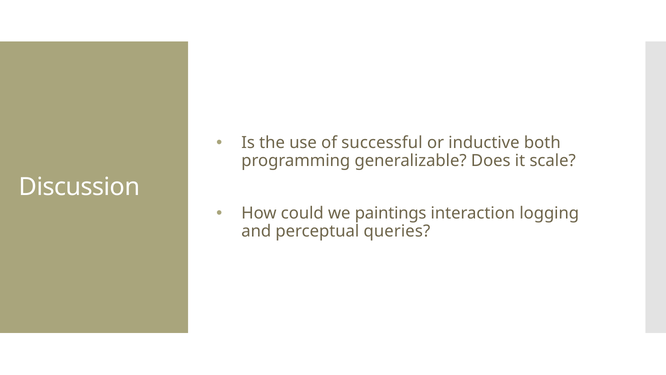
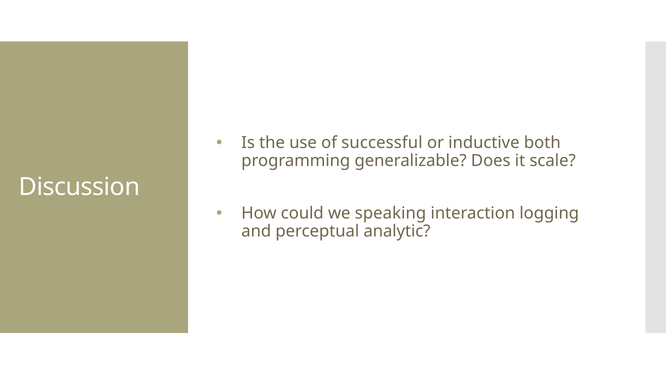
paintings: paintings -> speaking
queries: queries -> analytic
